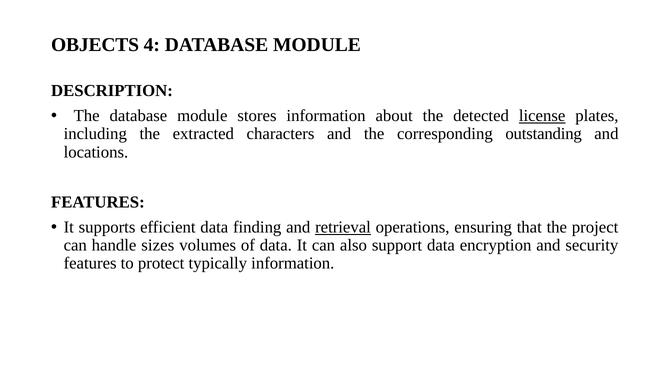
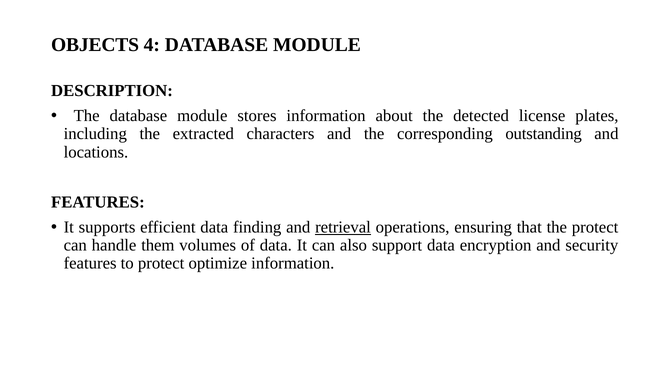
license underline: present -> none
the project: project -> protect
sizes: sizes -> them
typically: typically -> optimize
